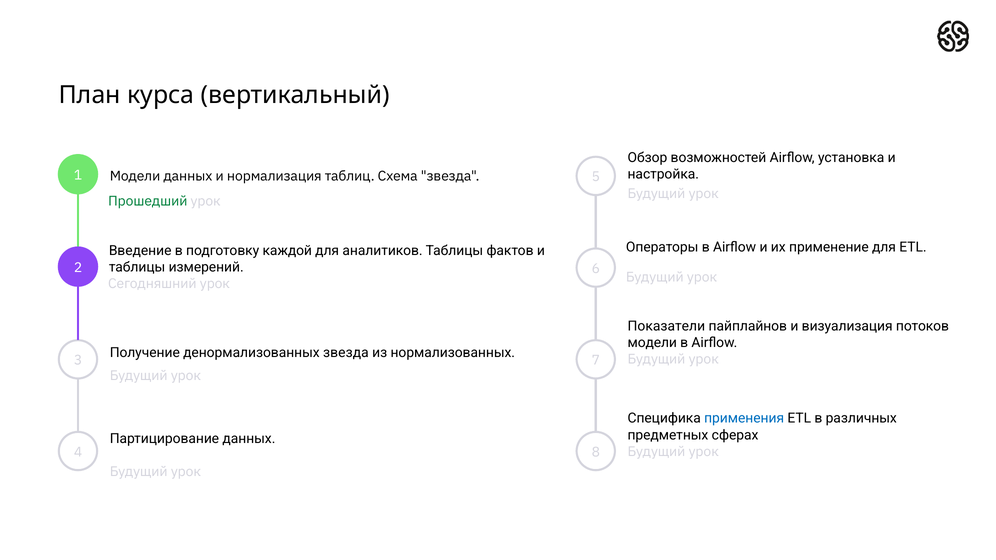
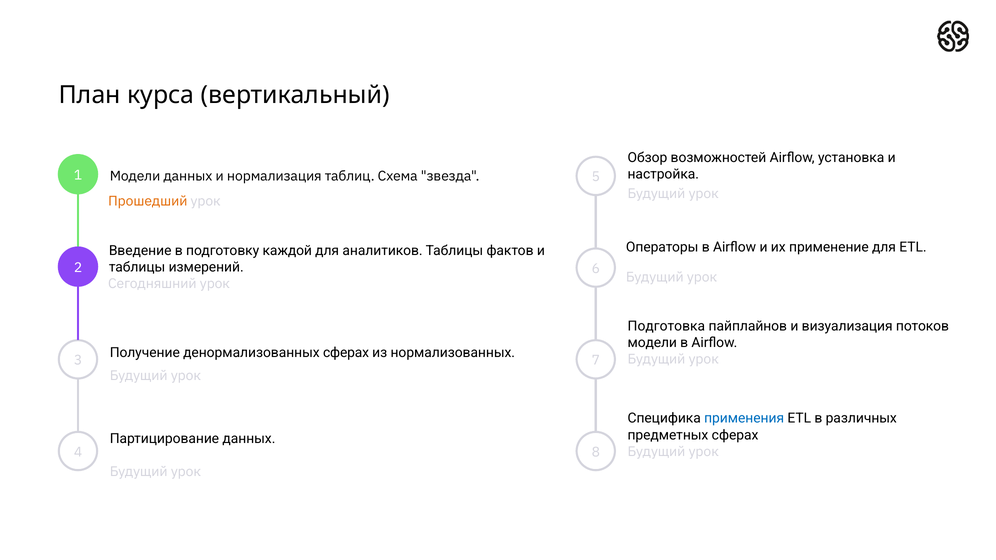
Прошедший colour: green -> orange
Показатели: Показатели -> Подготовка
денормализованных звезда: звезда -> сферах
